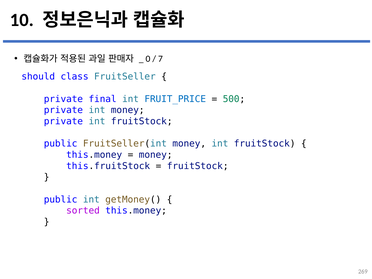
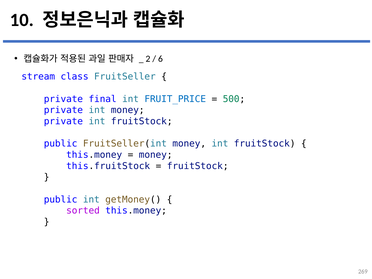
0: 0 -> 2
7: 7 -> 6
should: should -> stream
